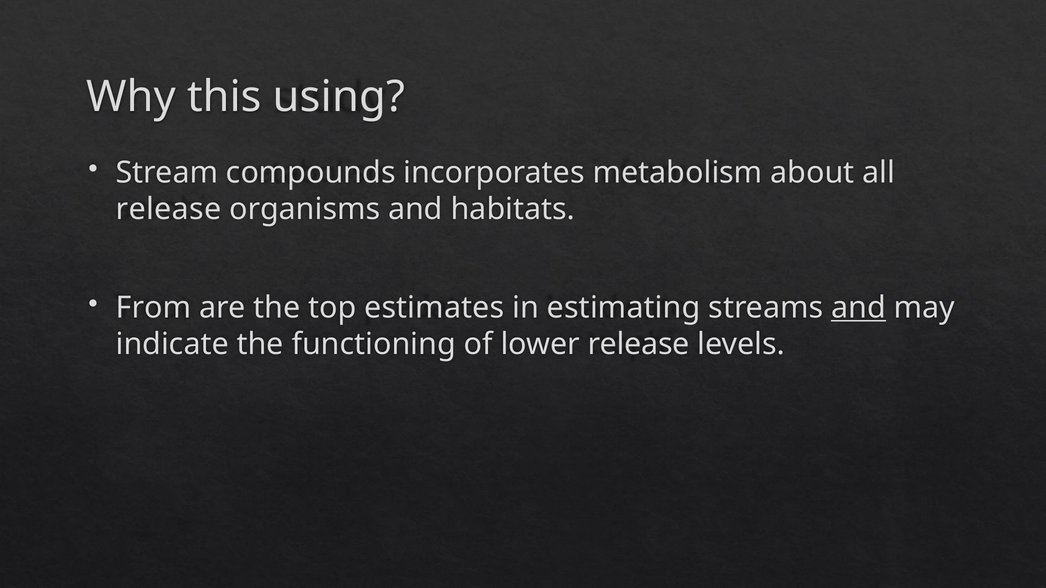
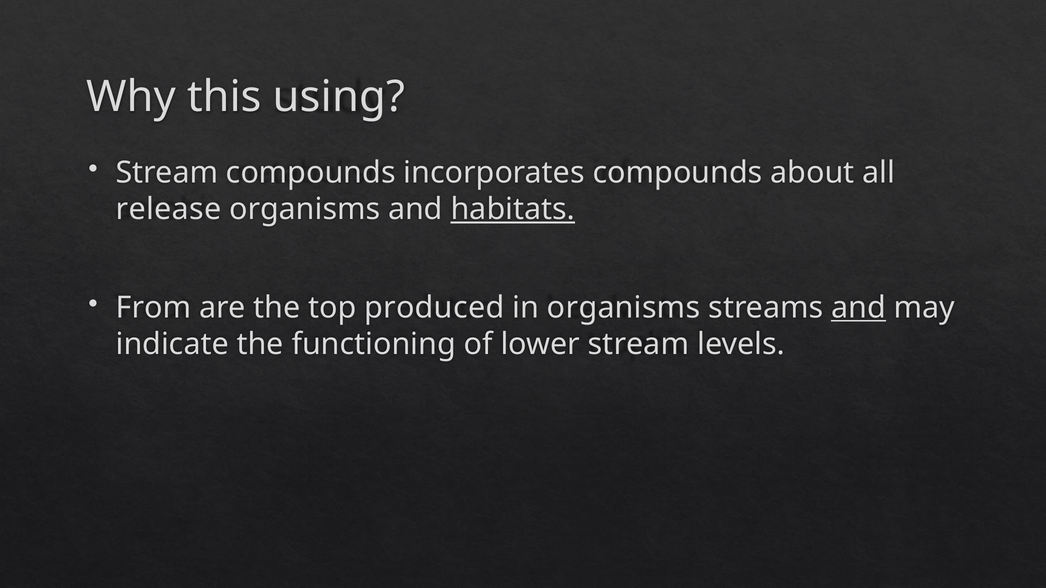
incorporates metabolism: metabolism -> compounds
habitats underline: none -> present
estimates: estimates -> produced
in estimating: estimating -> organisms
lower release: release -> stream
